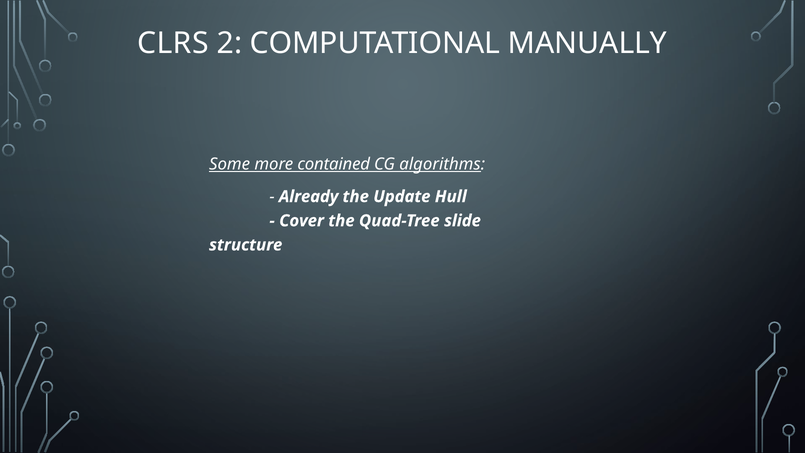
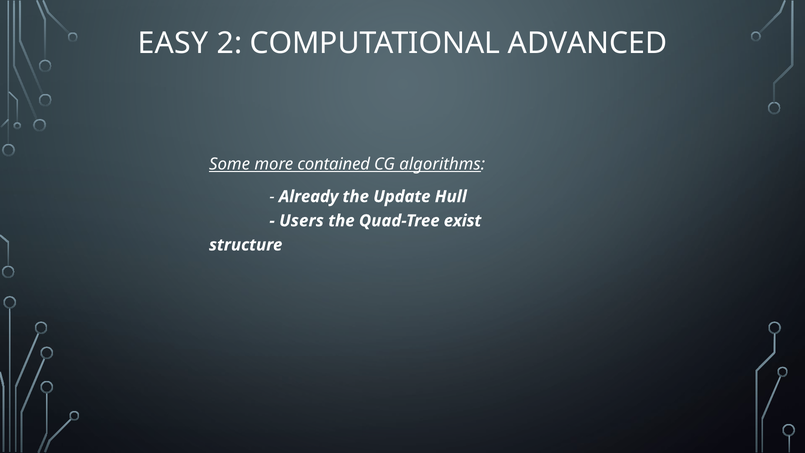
CLRS: CLRS -> EASY
MANUALLY: MANUALLY -> ADVANCED
Cover: Cover -> Users
slide: slide -> exist
